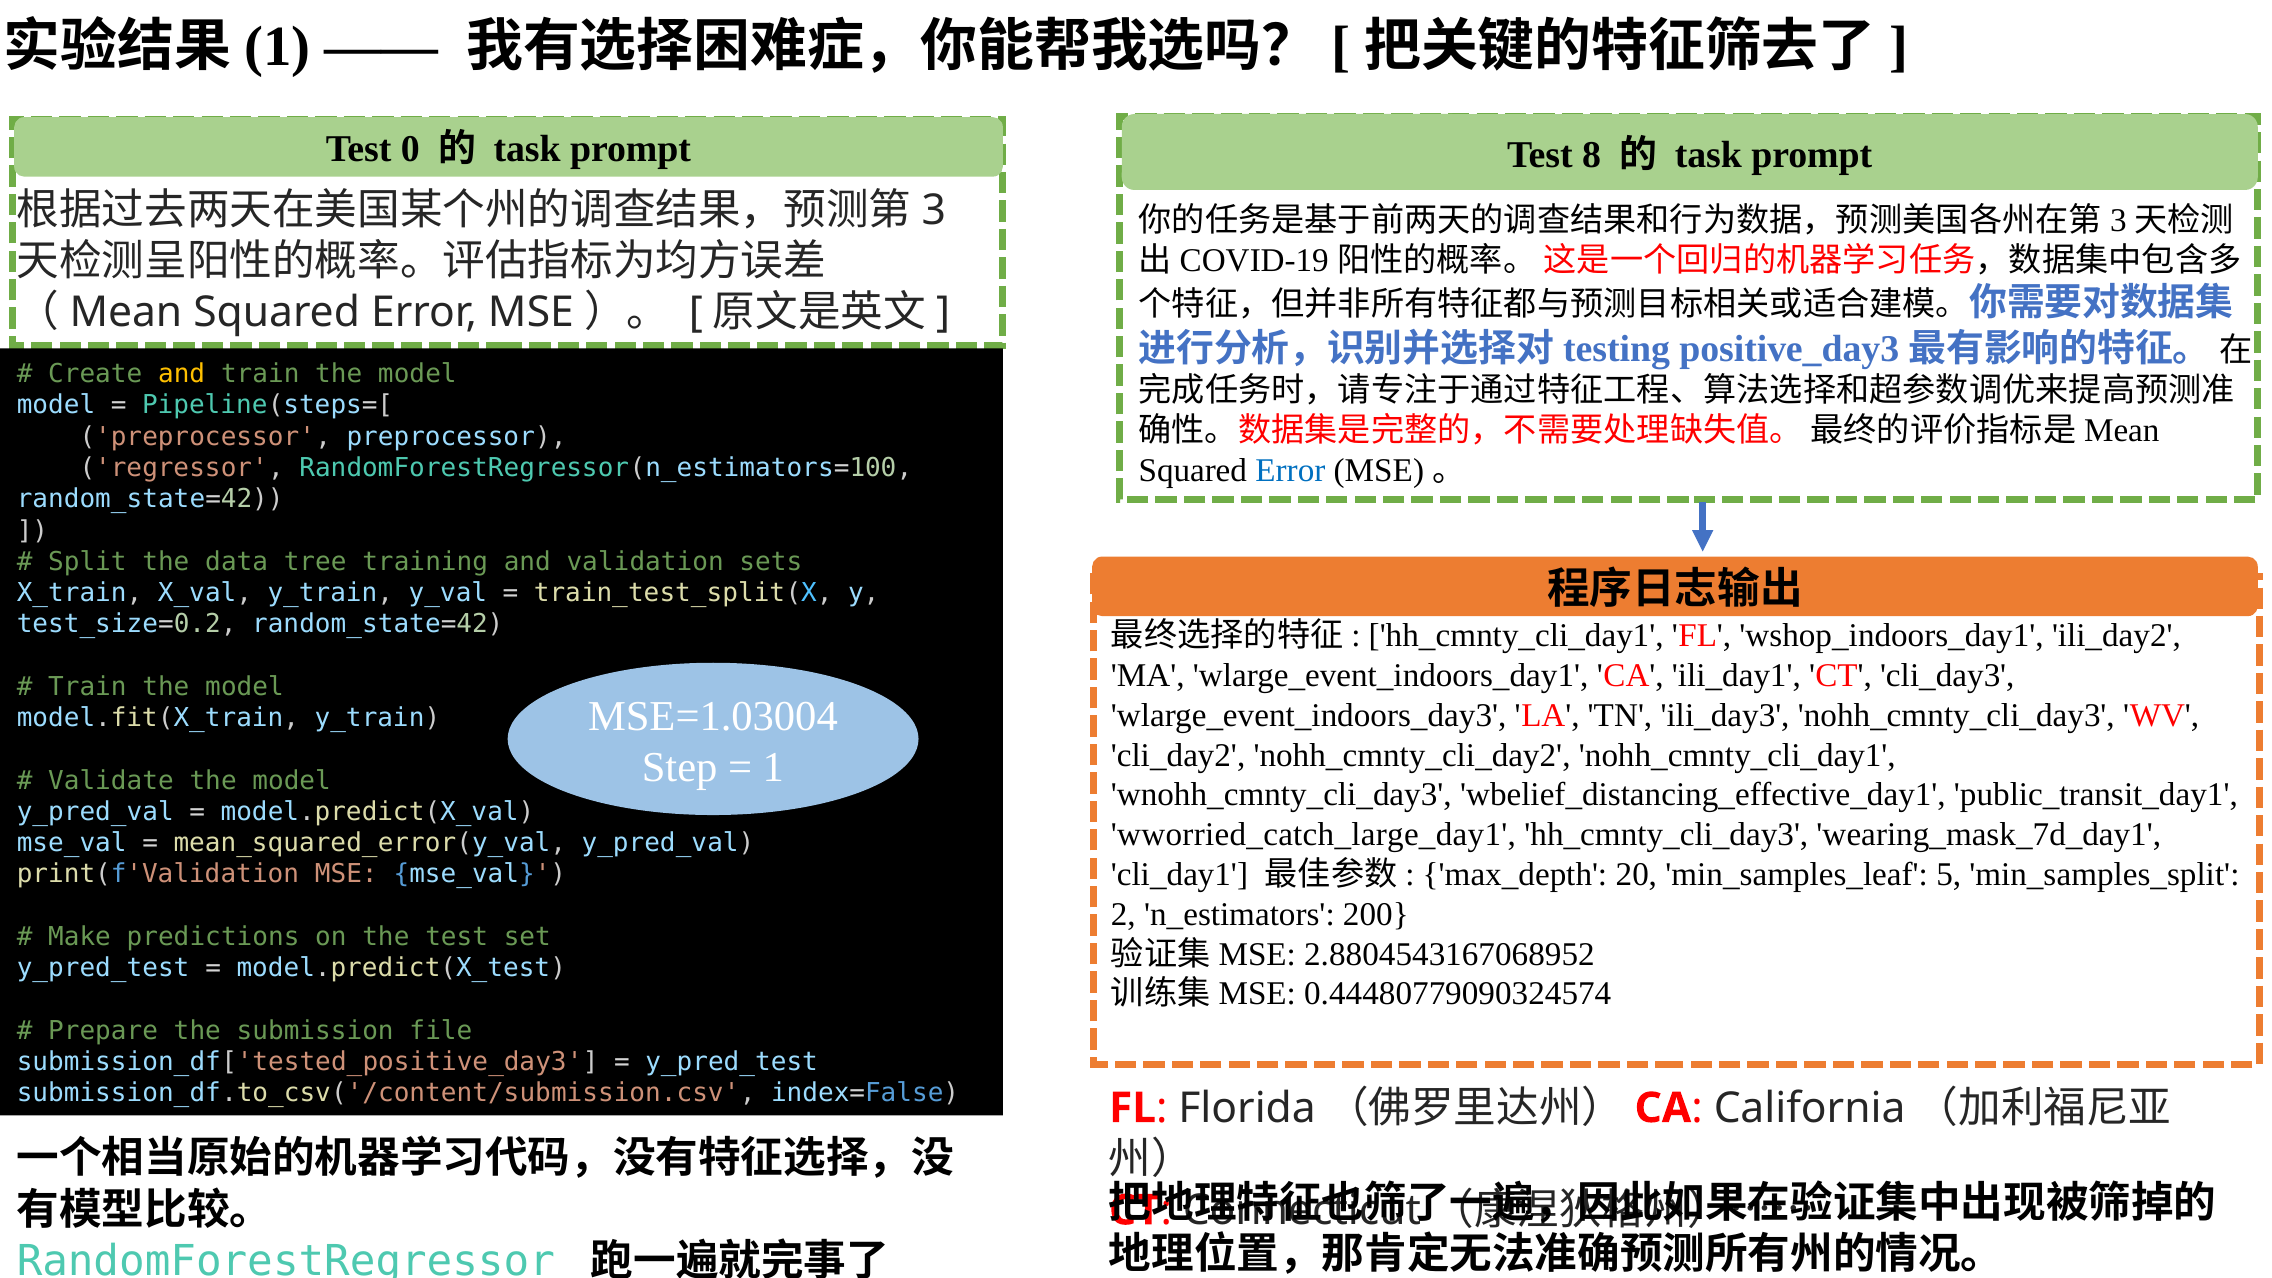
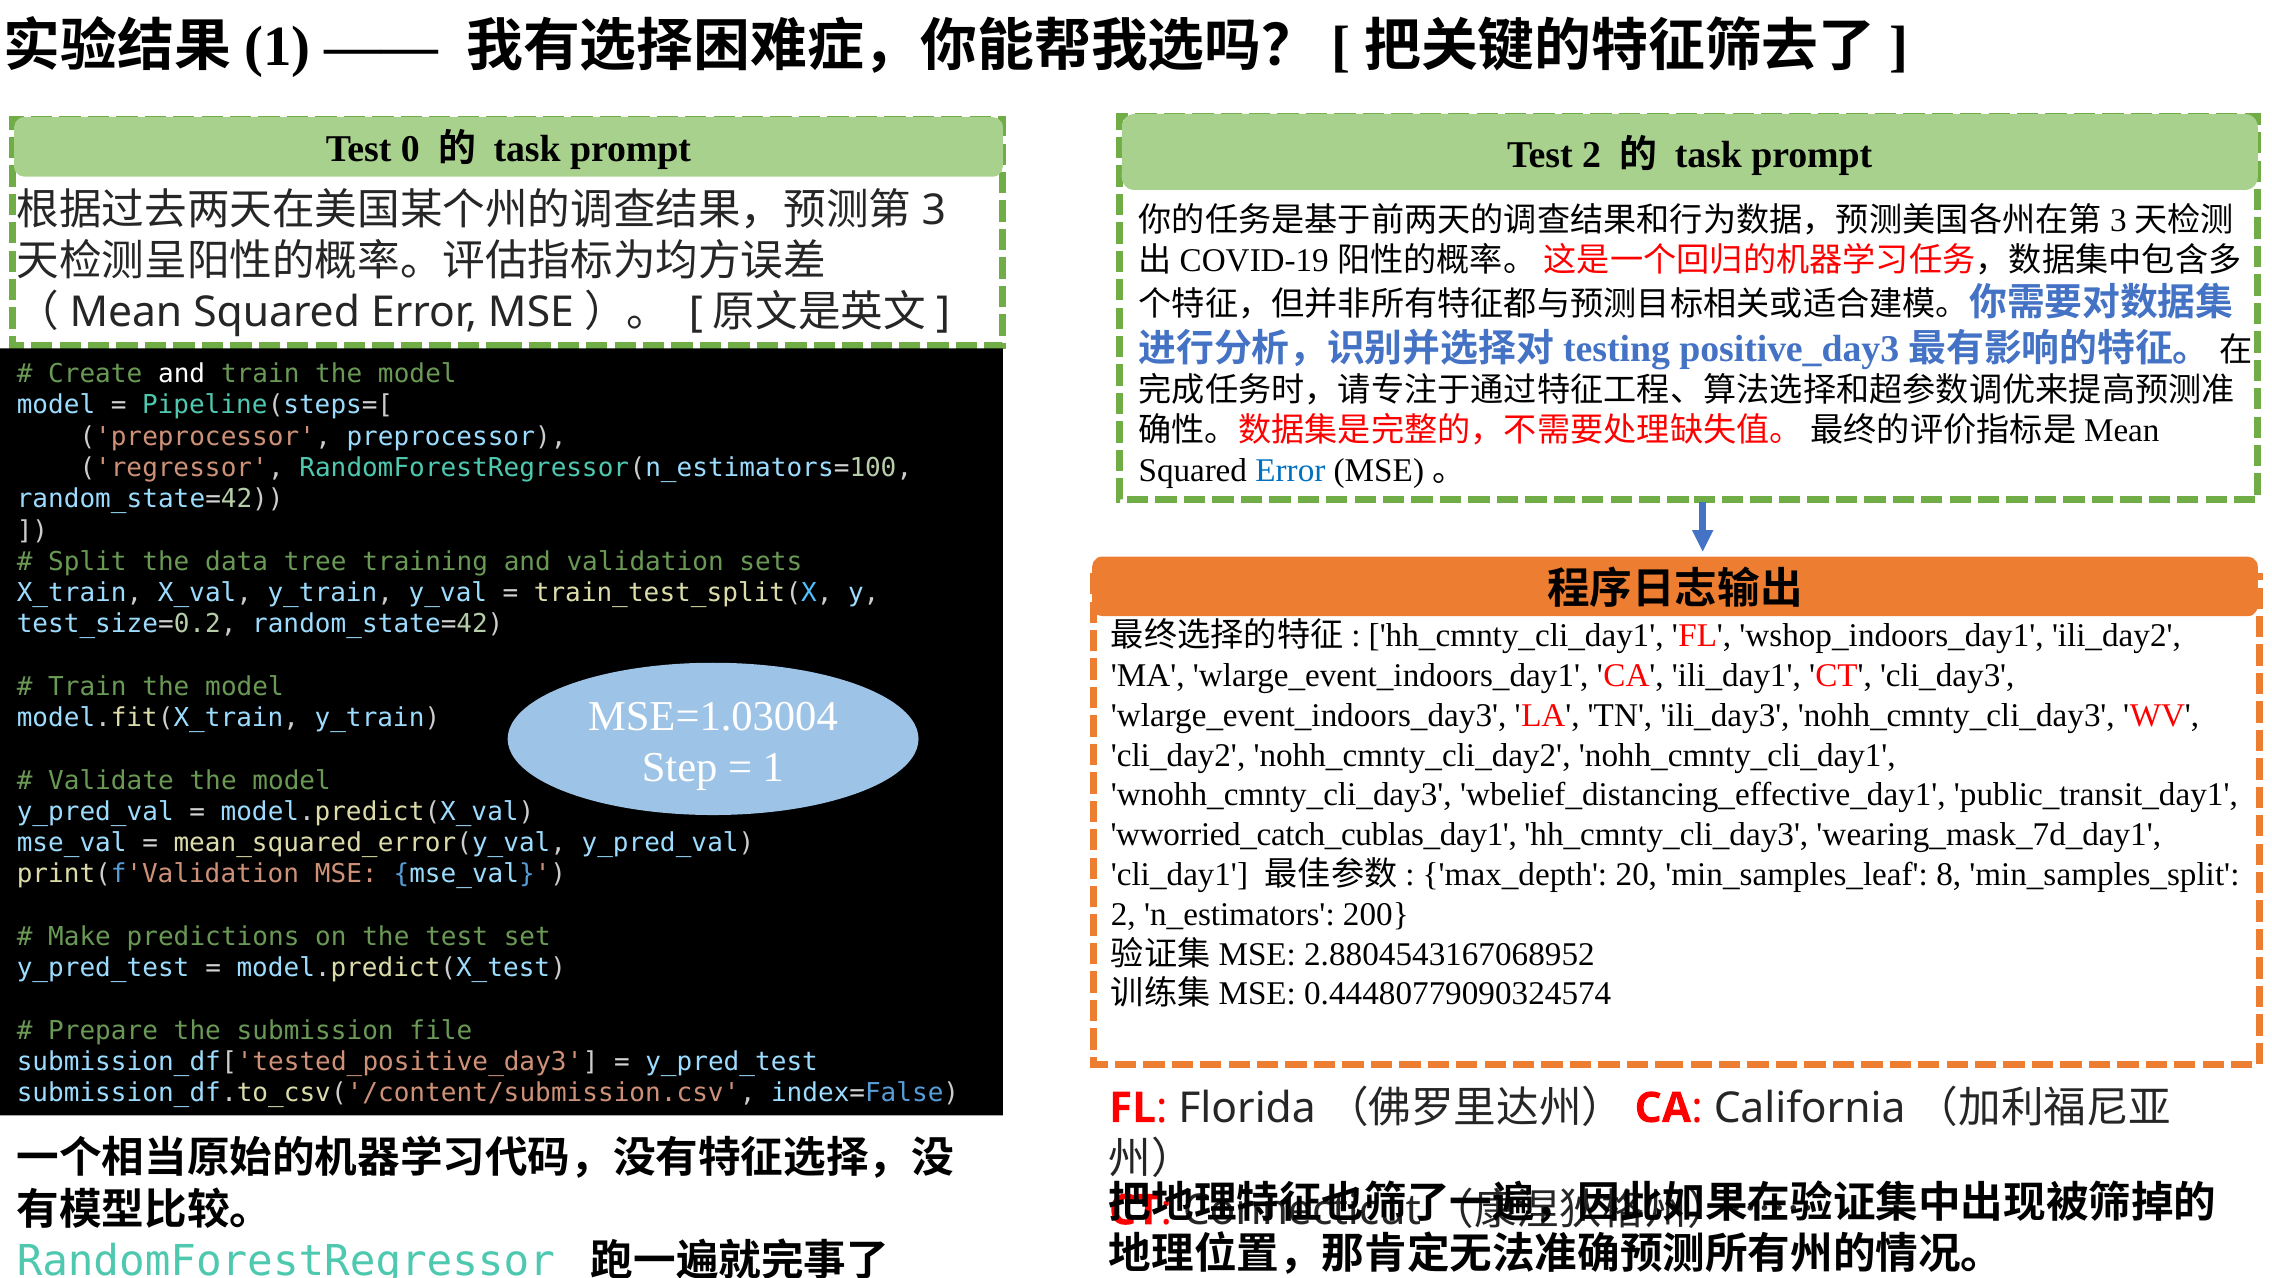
Test 8: 8 -> 2
and at (182, 374) colour: yellow -> white
wworried_catch_large_day1: wworried_catch_large_day1 -> wworried_catch_cublas_day1
5: 5 -> 8
